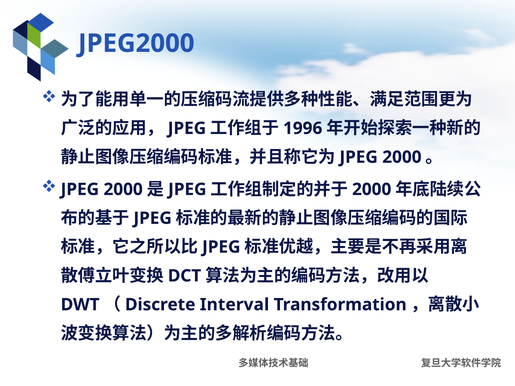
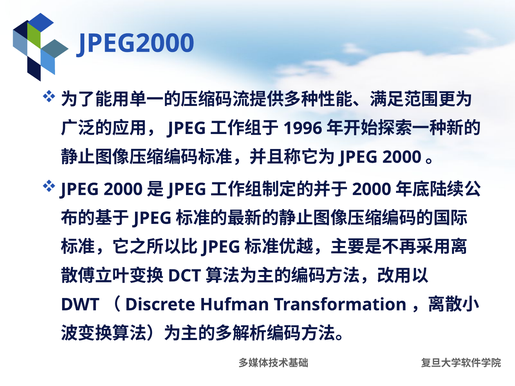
Interval: Interval -> Hufman
